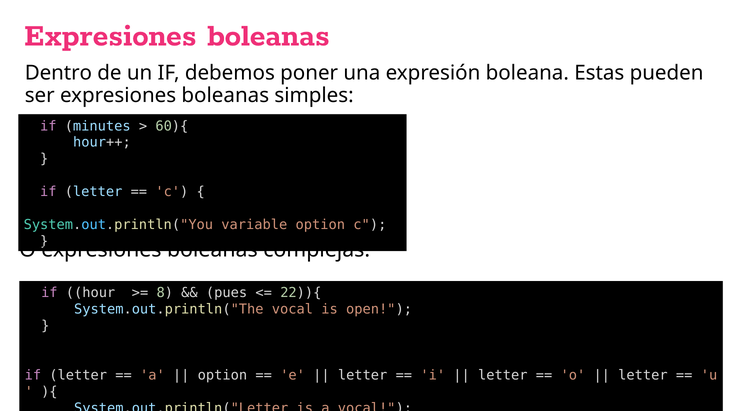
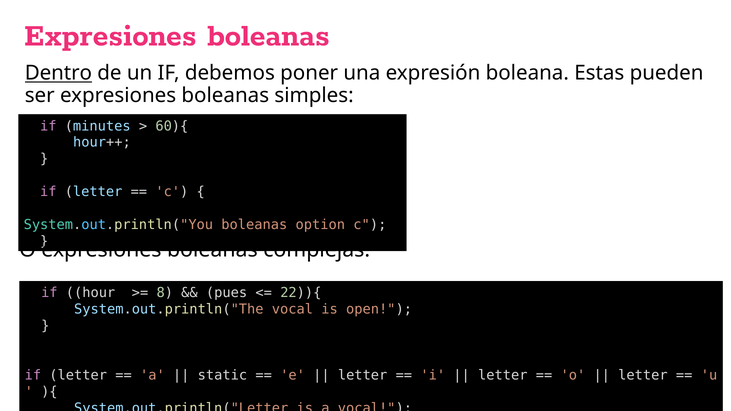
Dentro underline: none -> present
System.out.println("You variable: variable -> boleanas
option at (222, 375): option -> static
